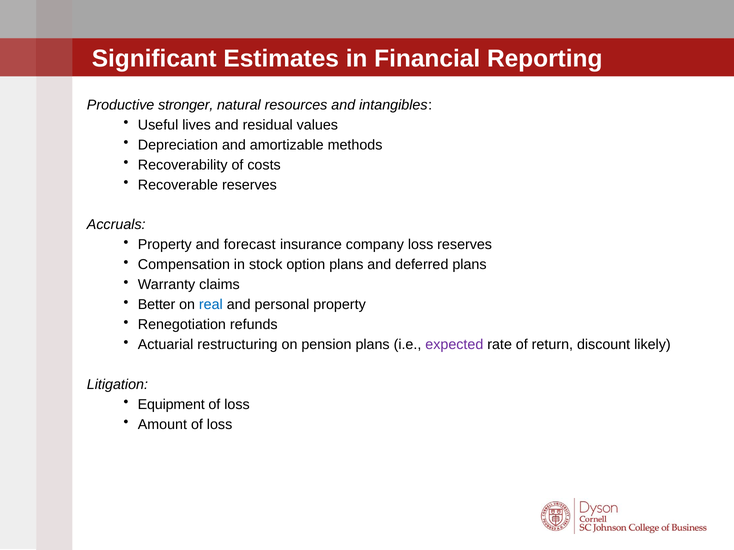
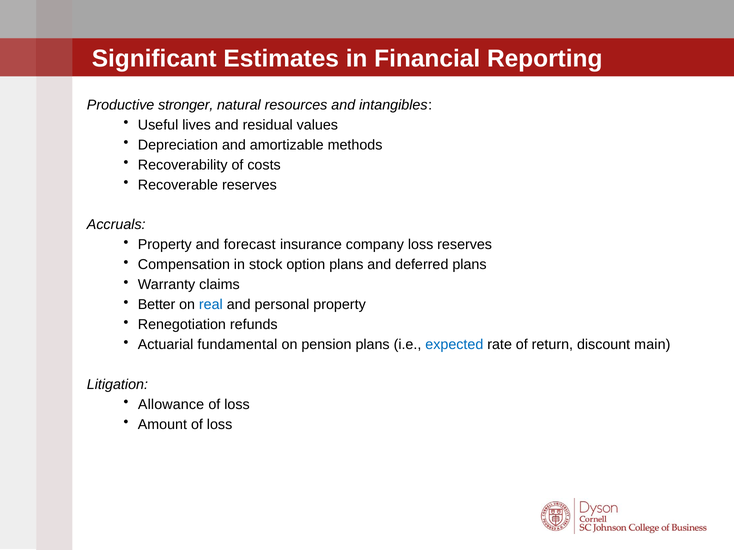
restructuring: restructuring -> fundamental
expected colour: purple -> blue
likely: likely -> main
Equipment: Equipment -> Allowance
